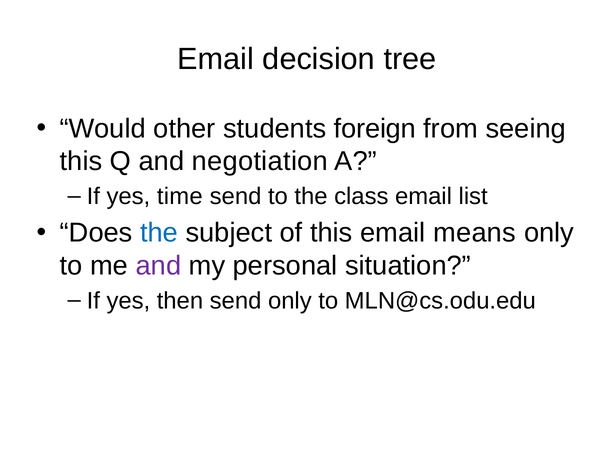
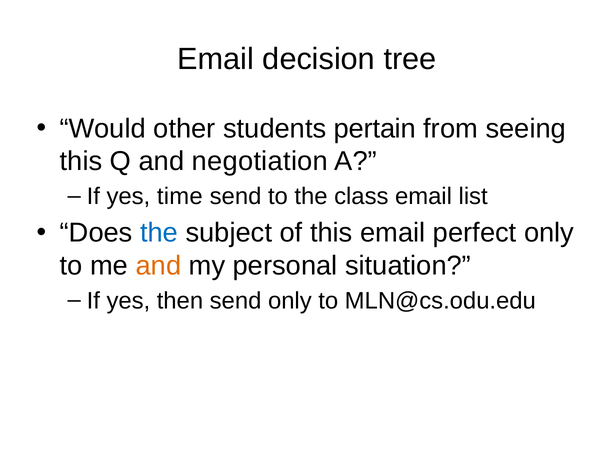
foreign: foreign -> pertain
means: means -> perfect
and at (158, 266) colour: purple -> orange
